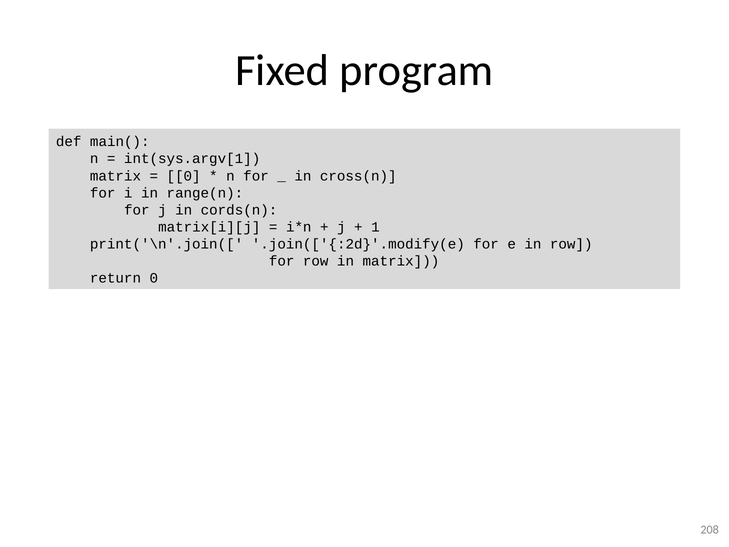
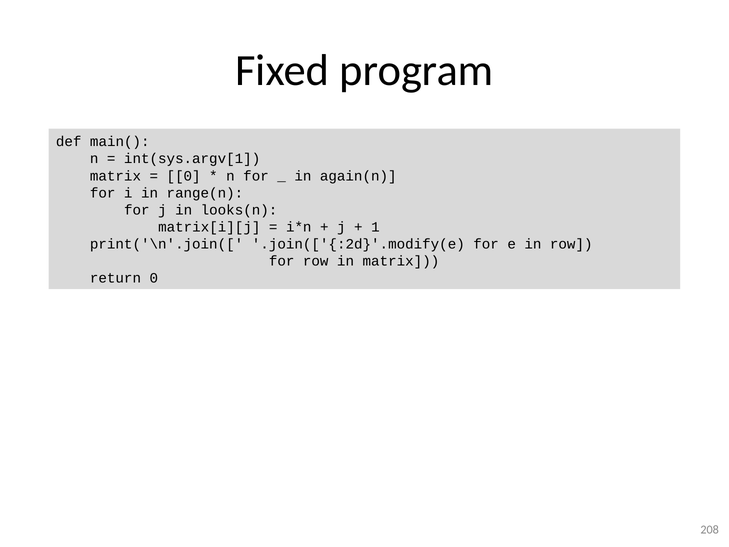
cross(n: cross(n -> again(n
cords(n: cords(n -> looks(n
